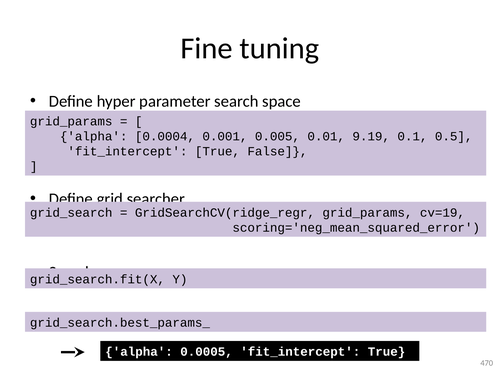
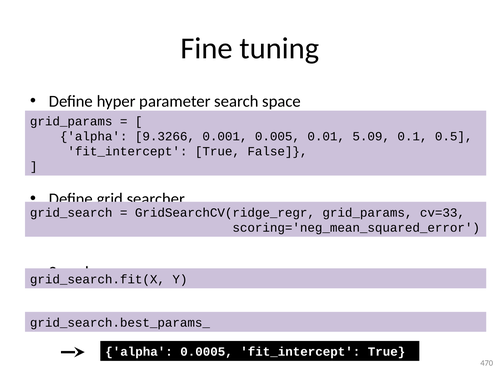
0.0004: 0.0004 -> 9.3266
9.19: 9.19 -> 5.09
cv=19: cv=19 -> cv=33
